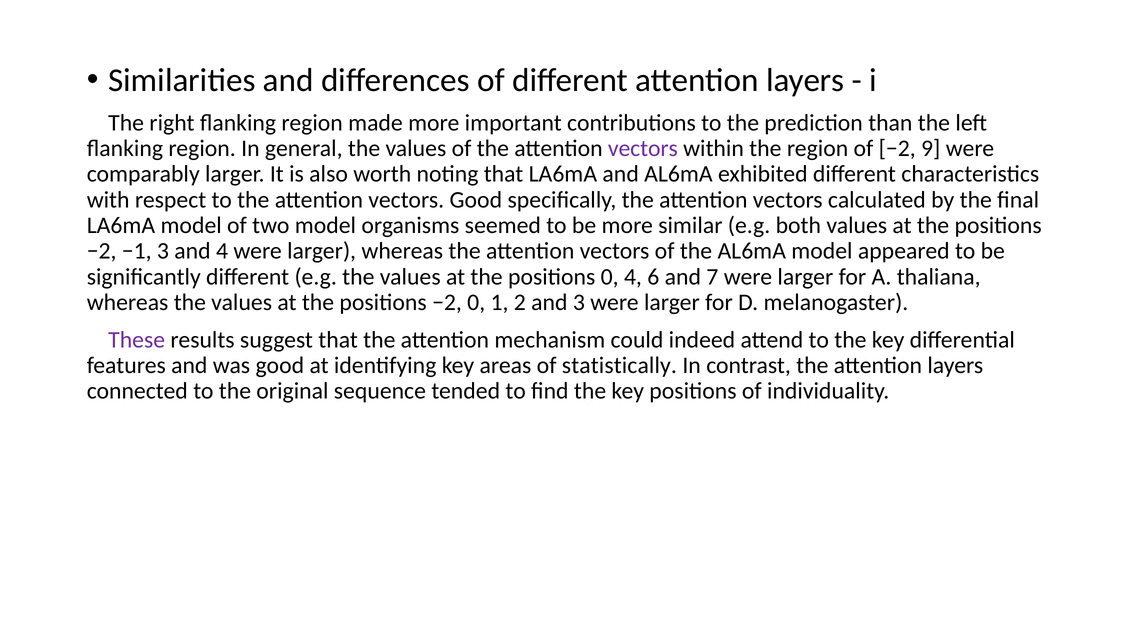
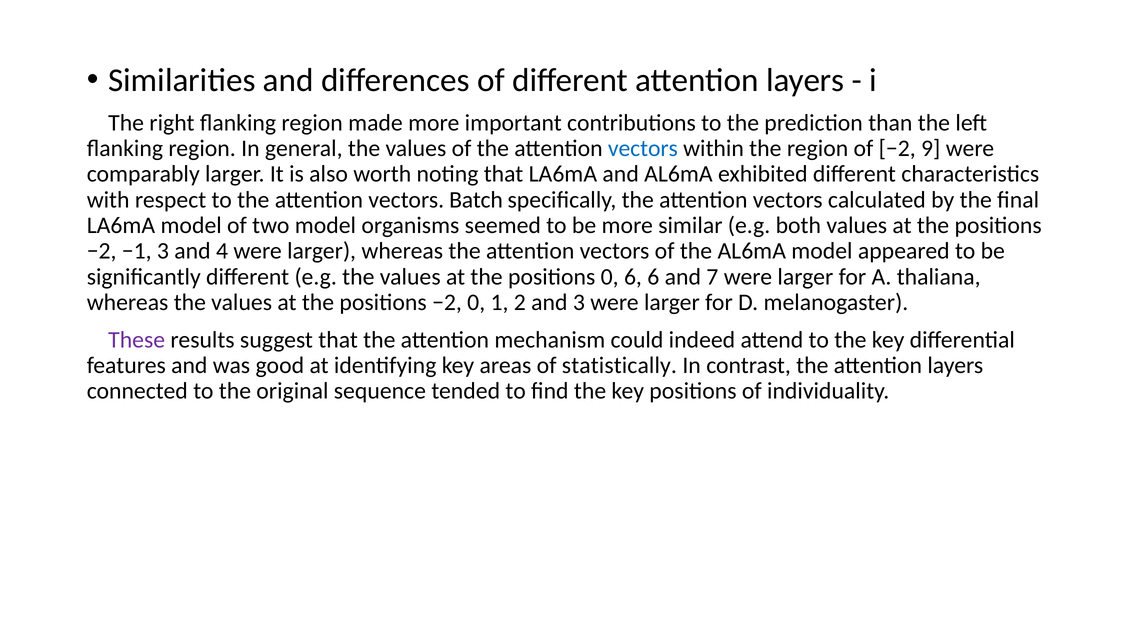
vectors at (643, 149) colour: purple -> blue
vectors Good: Good -> Batch
0 4: 4 -> 6
